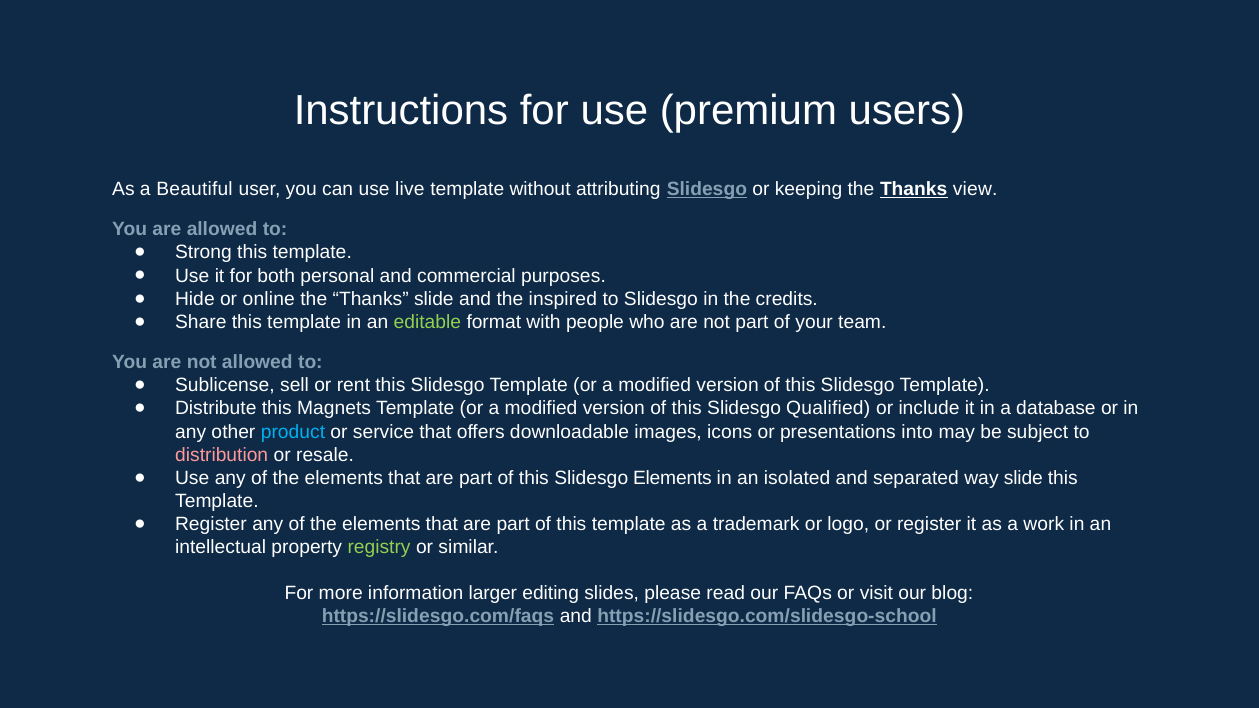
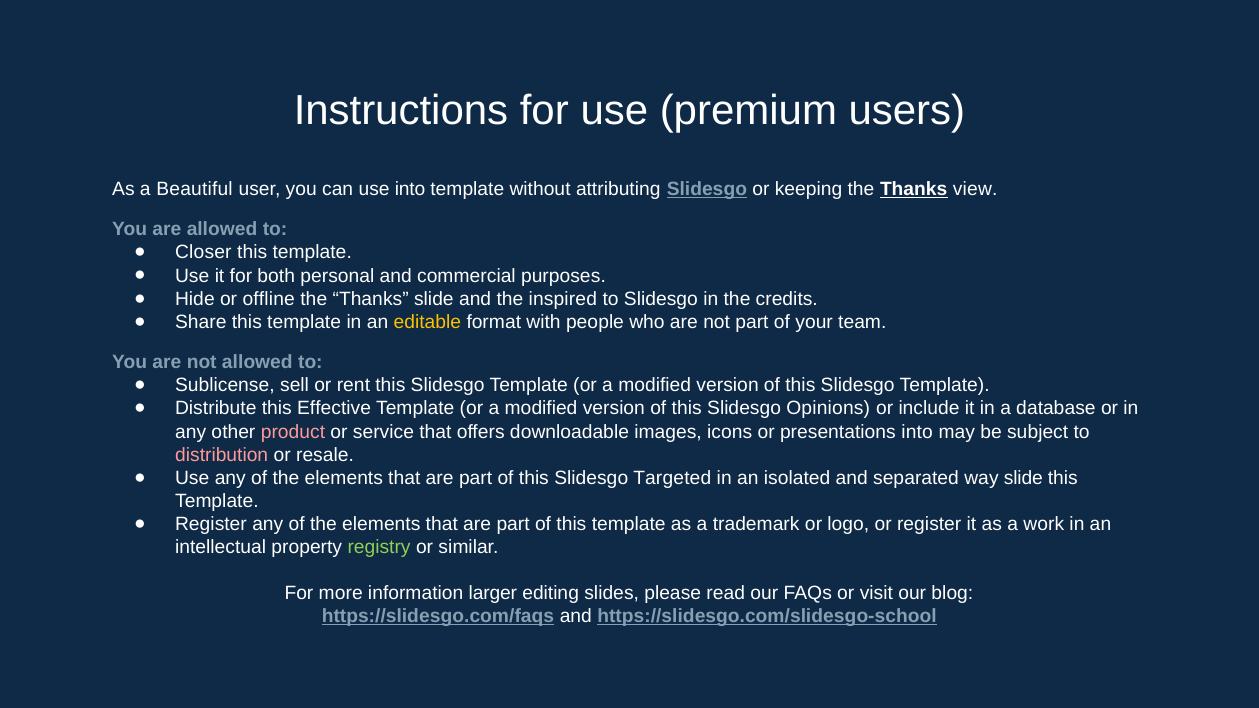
use live: live -> into
Strong: Strong -> Closer
online: online -> offline
editable colour: light green -> yellow
Magnets: Magnets -> Effective
Qualified: Qualified -> Opinions
product colour: light blue -> pink
Slidesgo Elements: Elements -> Targeted
